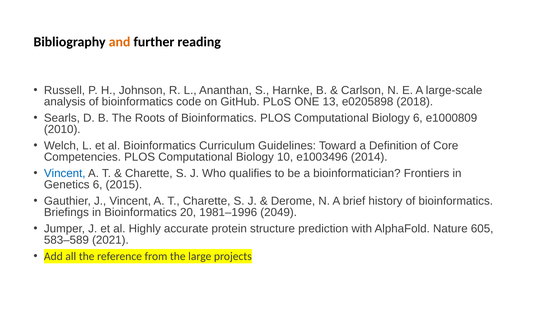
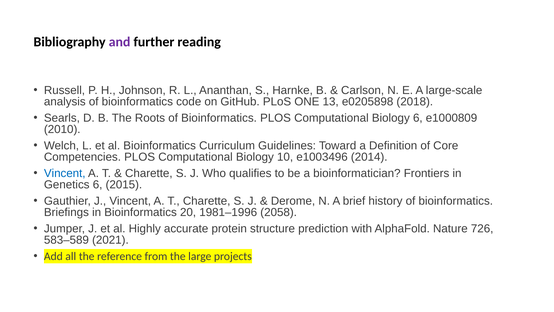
and colour: orange -> purple
2049: 2049 -> 2058
605: 605 -> 726
